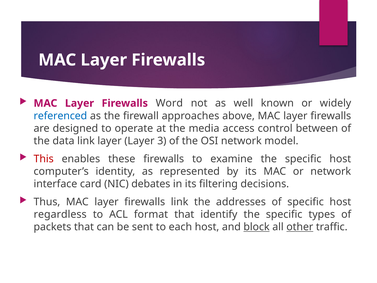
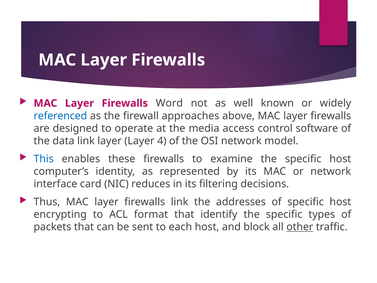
between: between -> software
3: 3 -> 4
This colour: red -> blue
debates: debates -> reduces
regardless: regardless -> encrypting
block underline: present -> none
